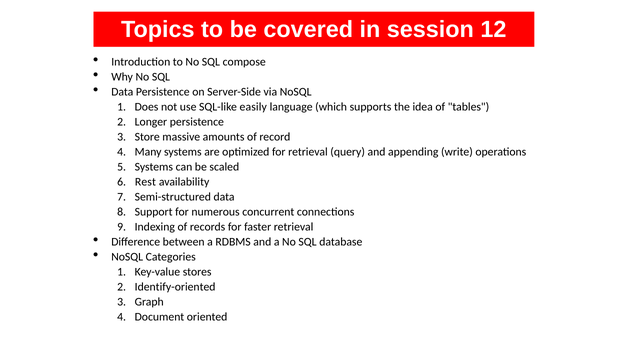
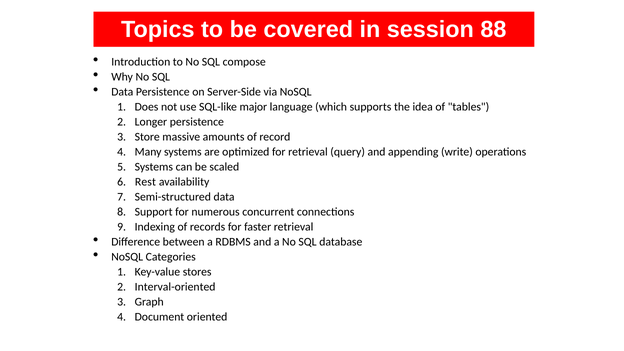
12: 12 -> 88
easily: easily -> major
Identify-oriented: Identify-oriented -> Interval-oriented
